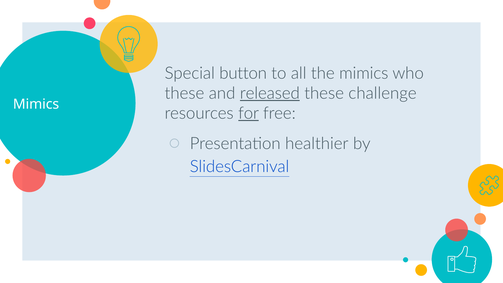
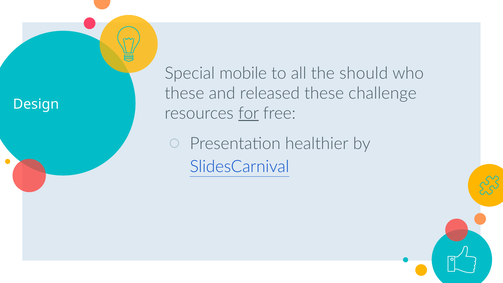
button: button -> mobile
the mimics: mimics -> should
released underline: present -> none
Mimics at (36, 104): Mimics -> Design
